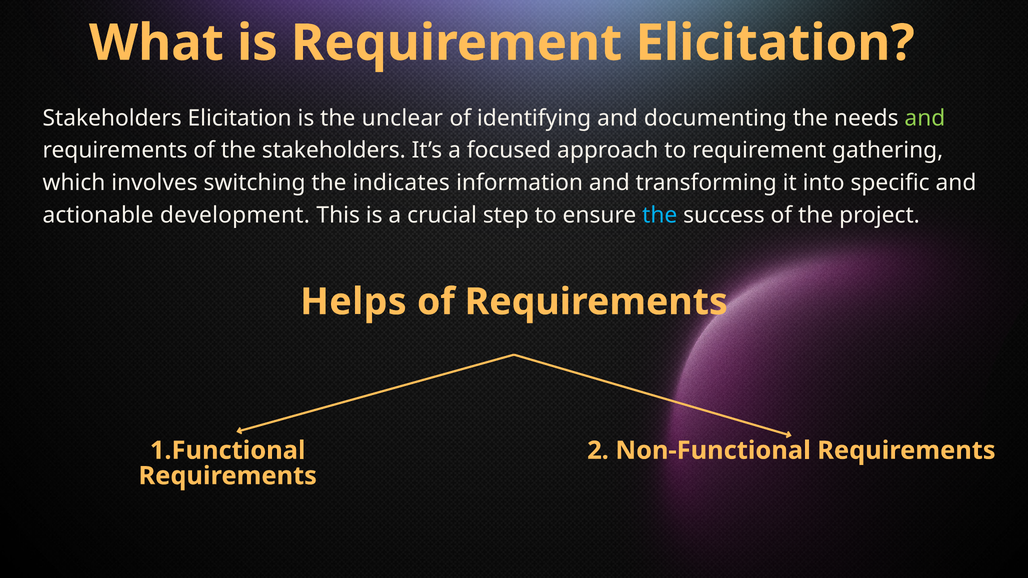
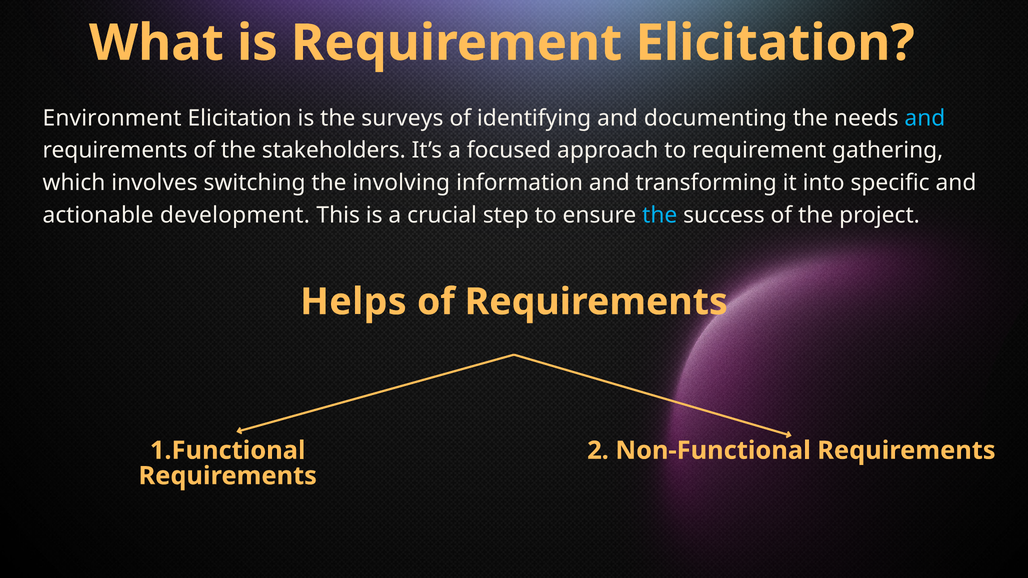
Stakeholders at (112, 118): Stakeholders -> Environment
unclear: unclear -> surveys
and at (925, 118) colour: light green -> light blue
indicates: indicates -> involving
